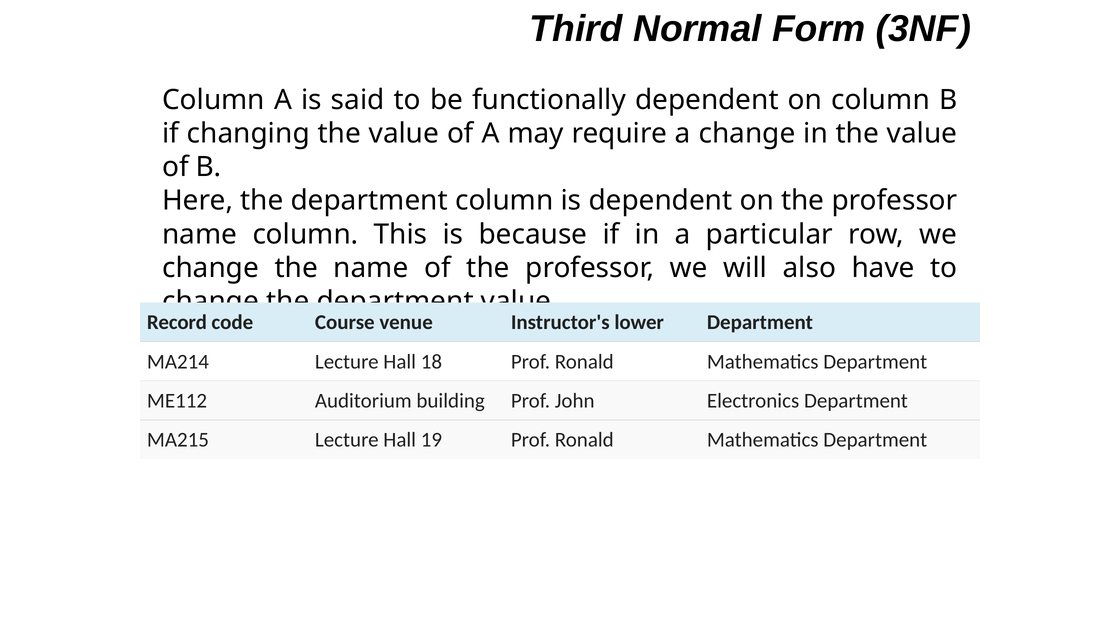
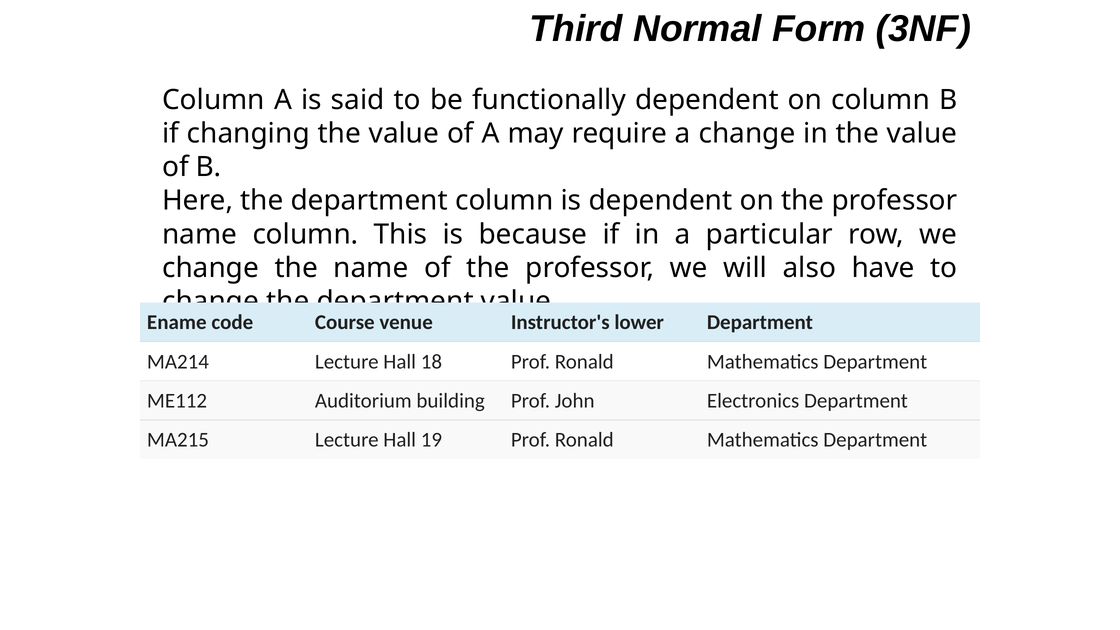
Record: Record -> Ename
